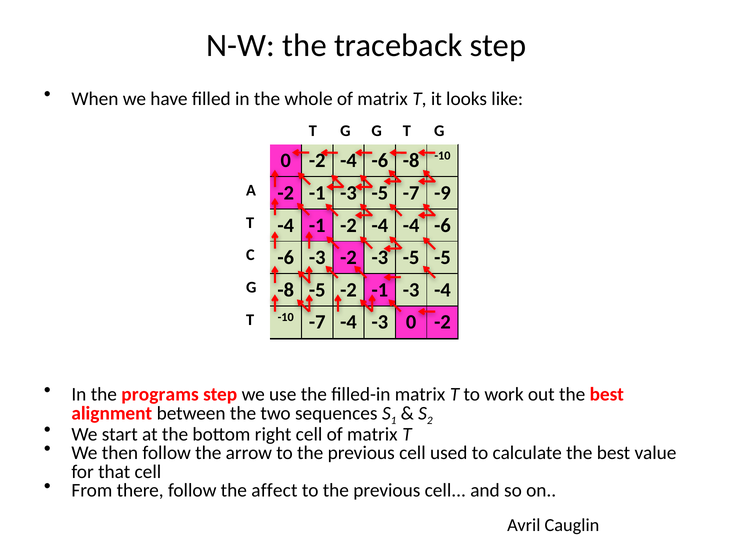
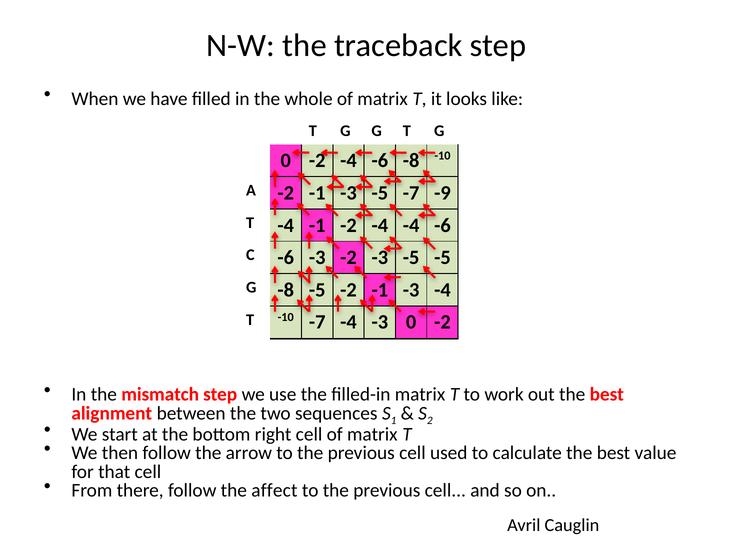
programs: programs -> mismatch
